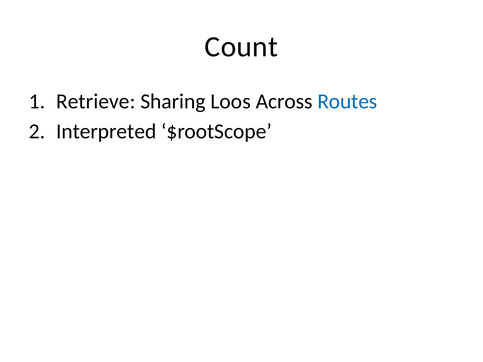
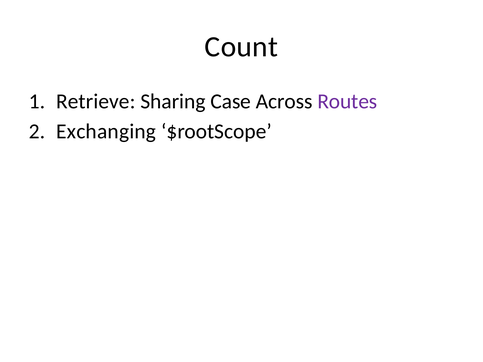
Loos: Loos -> Case
Routes colour: blue -> purple
Interpreted: Interpreted -> Exchanging
